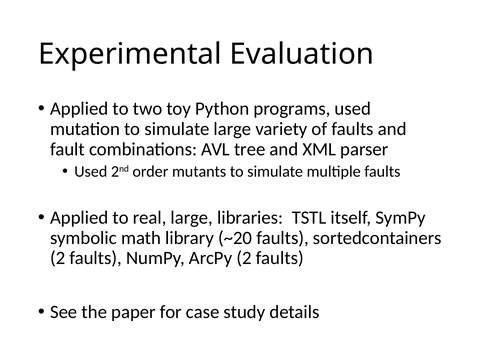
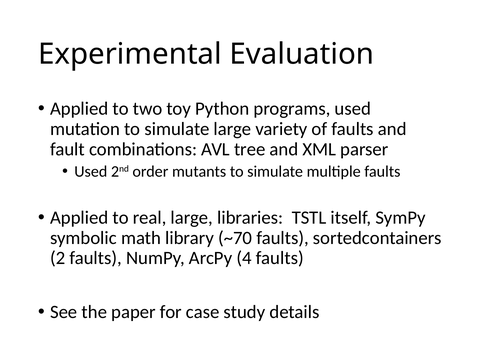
~20: ~20 -> ~70
ArcPy 2: 2 -> 4
